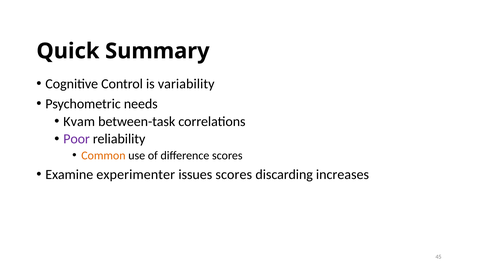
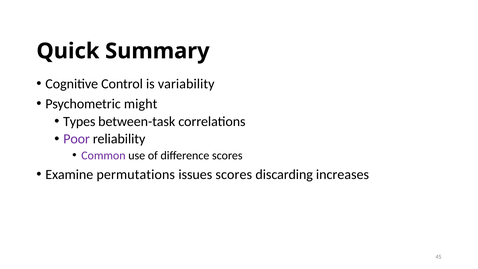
needs: needs -> might
Kvam: Kvam -> Types
Common colour: orange -> purple
experimenter: experimenter -> permutations
